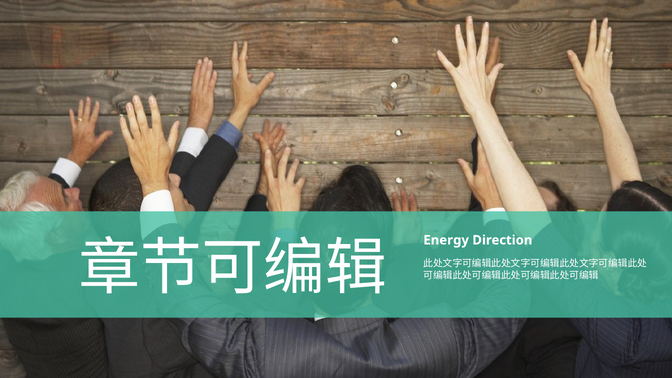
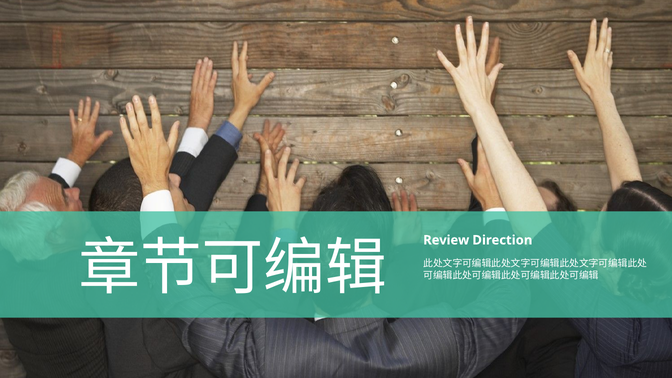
Energy: Energy -> Review
